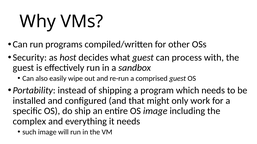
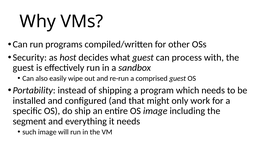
complex: complex -> segment
